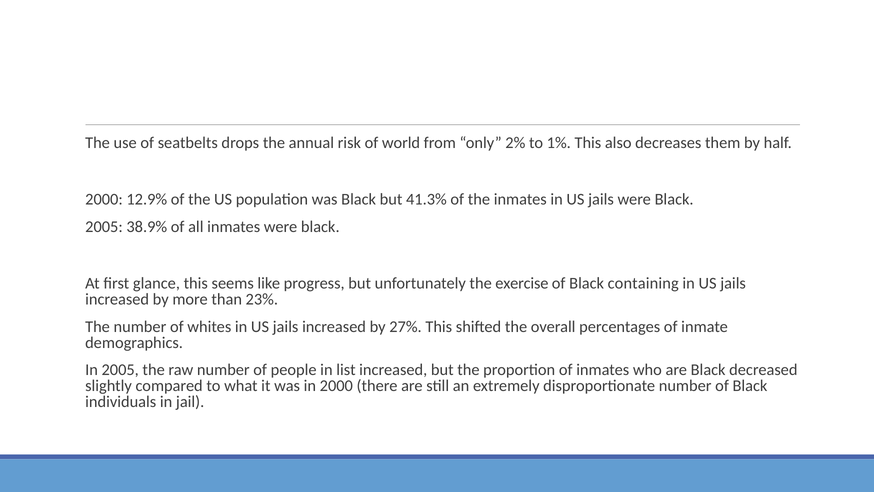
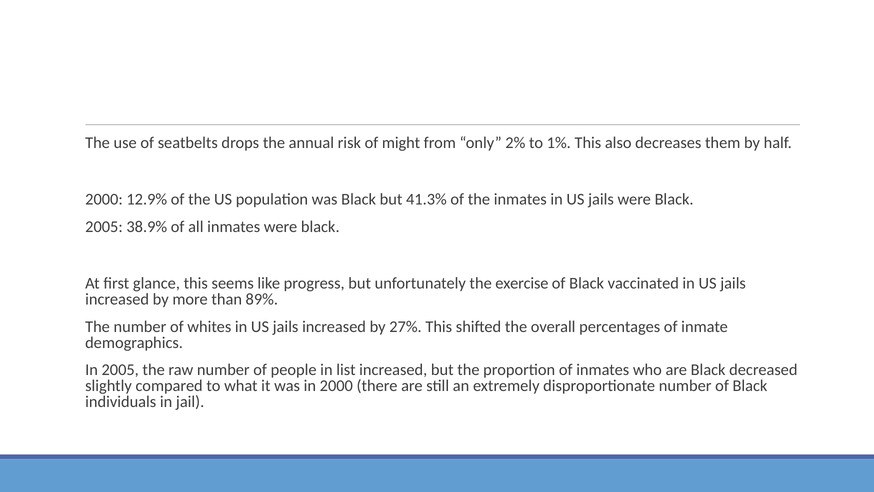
world: world -> might
containing: containing -> vaccinated
23%: 23% -> 89%
